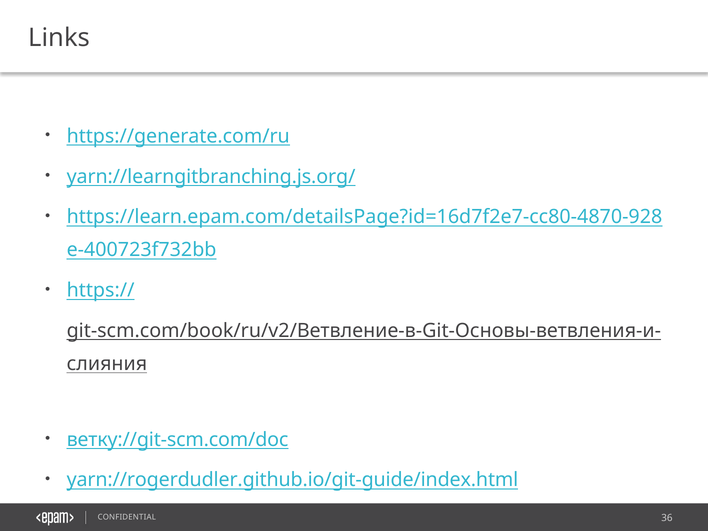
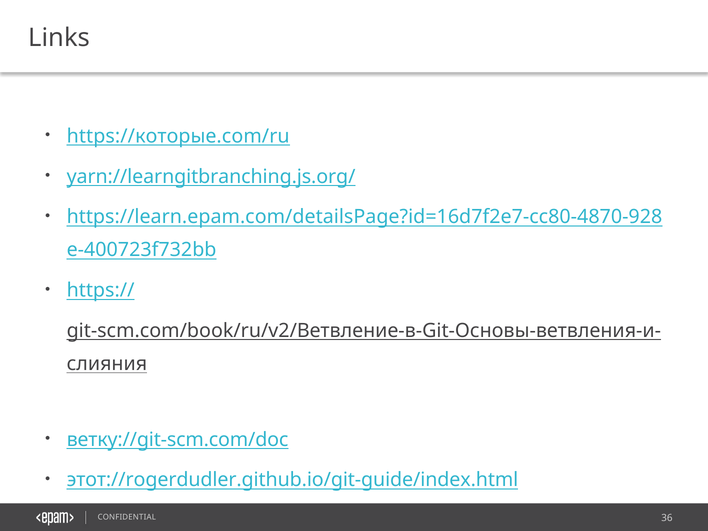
https://generate.com/ru: https://generate.com/ru -> https://которые.com/ru
yarn://rogerdudler.github.io/git-guide/index.html: yarn://rogerdudler.github.io/git-guide/index.html -> этот://rogerdudler.github.io/git-guide/index.html
